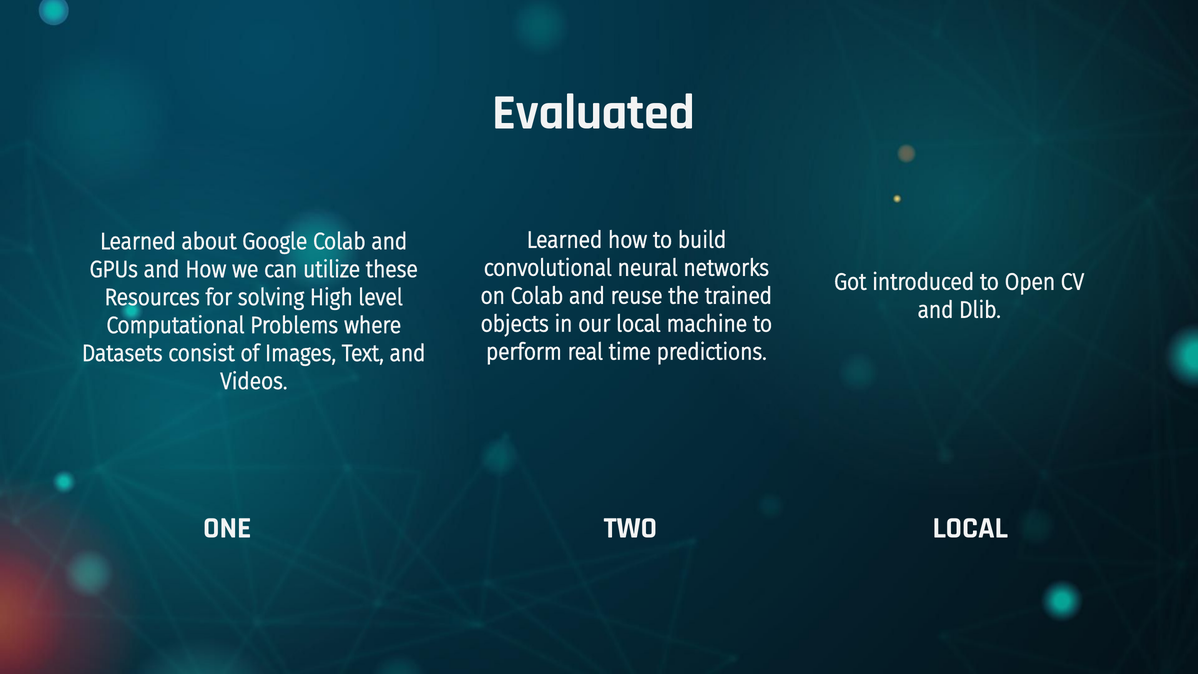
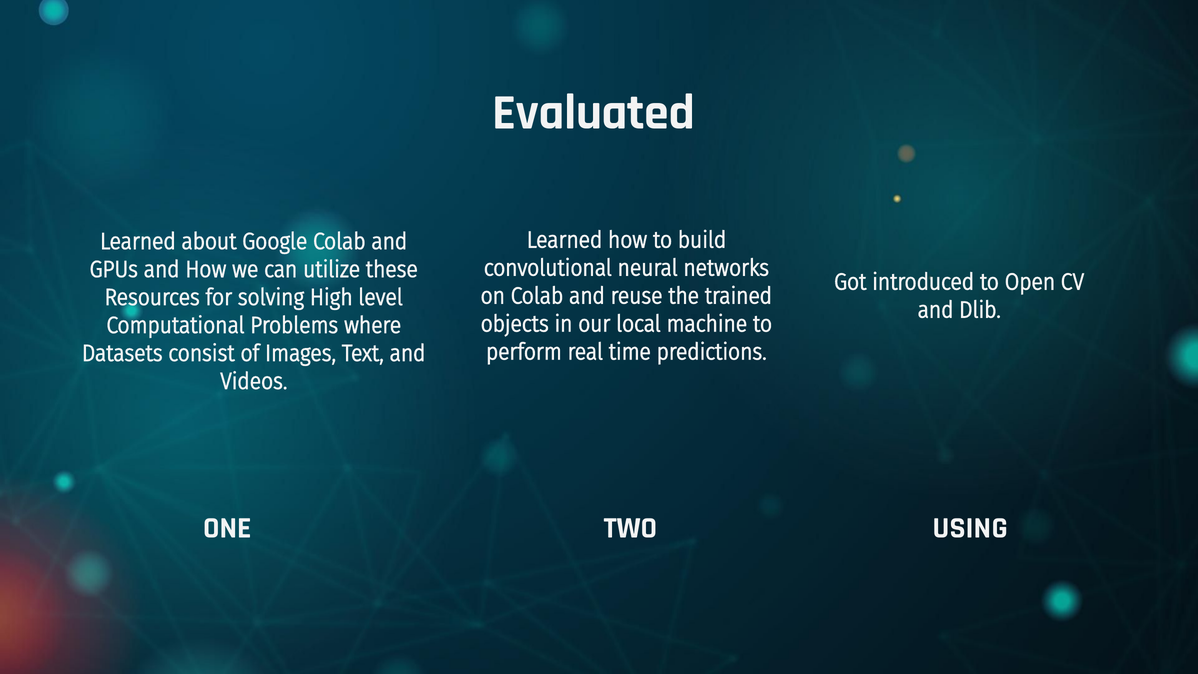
ONE LOCAL: LOCAL -> USING
